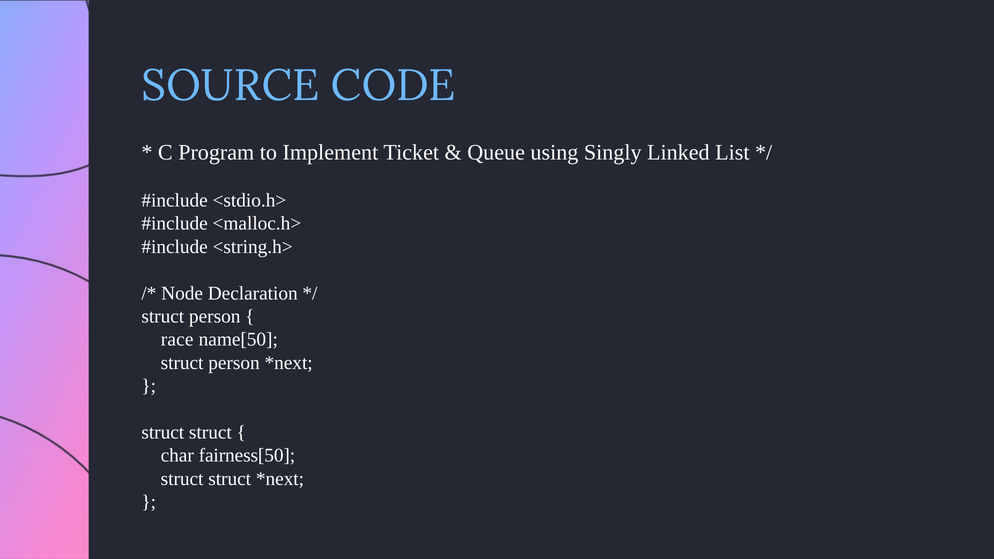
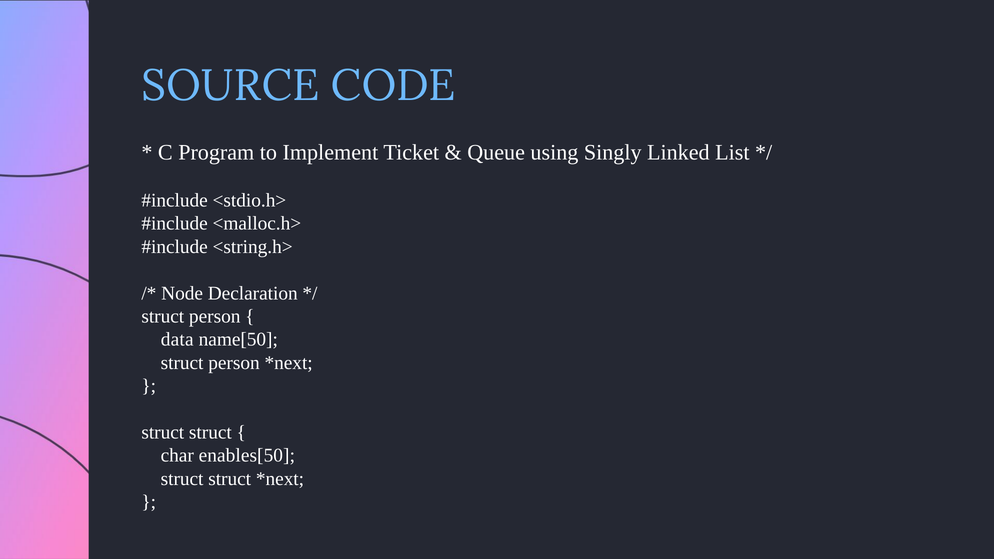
race: race -> data
fairness[50: fairness[50 -> enables[50
